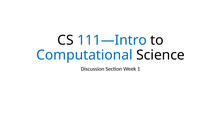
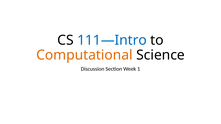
Computational colour: blue -> orange
